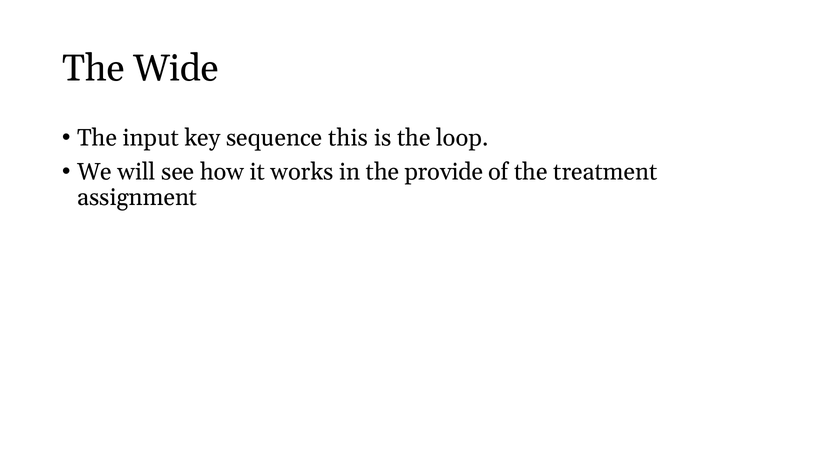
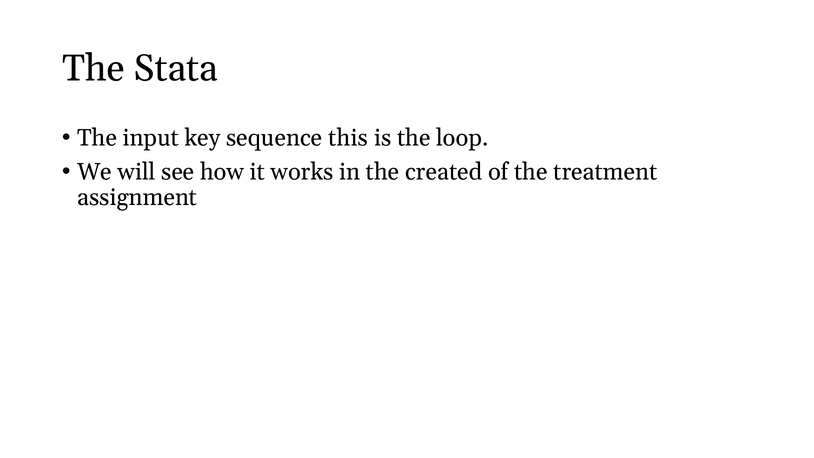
Wide: Wide -> Stata
provide: provide -> created
